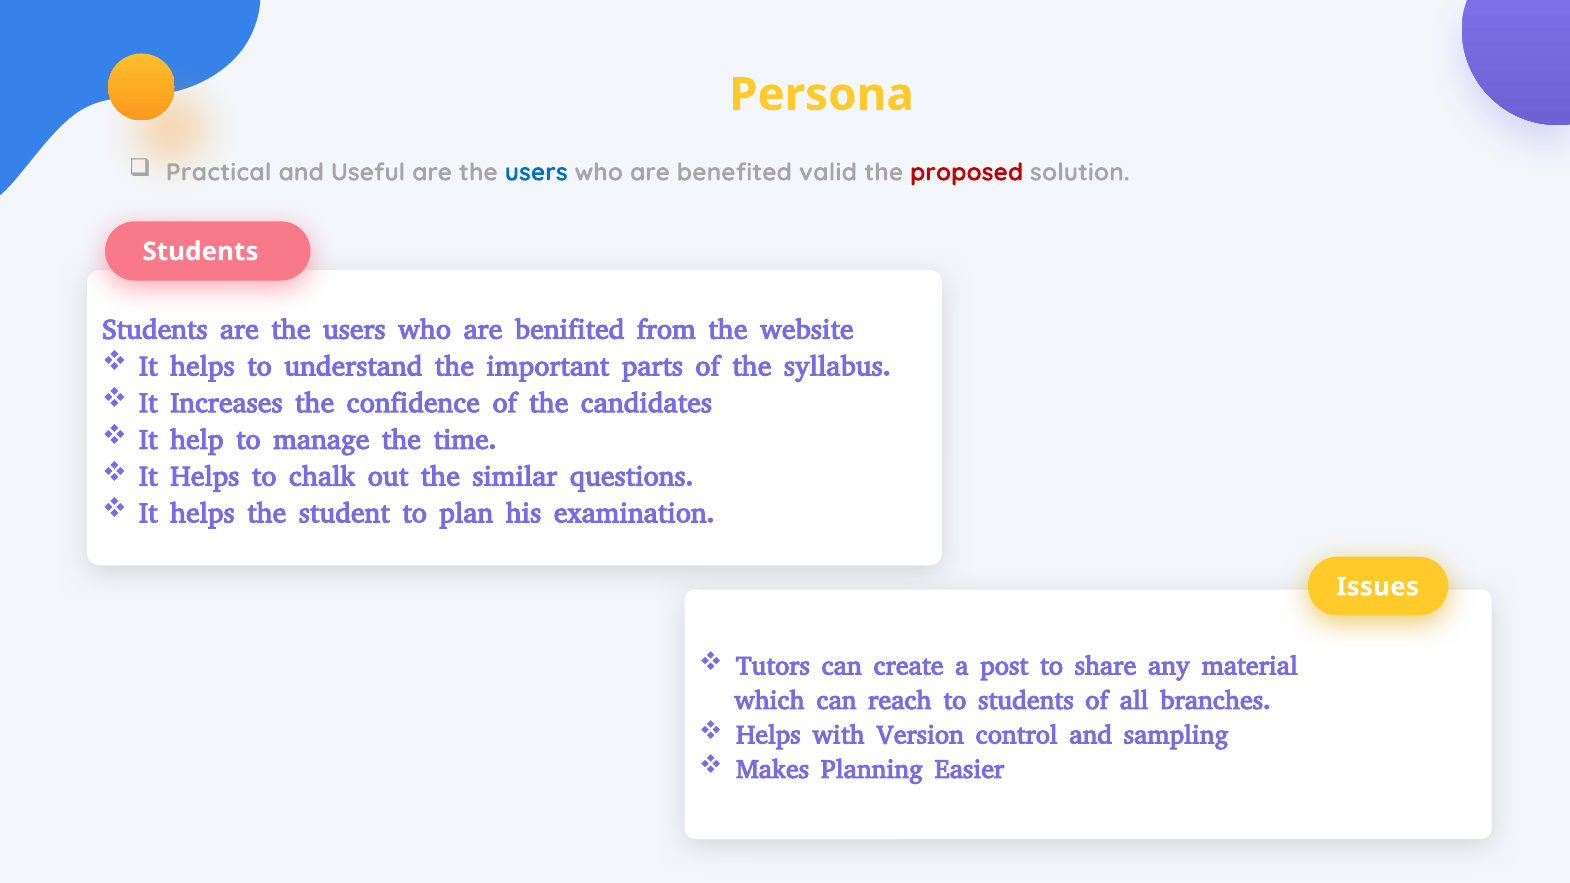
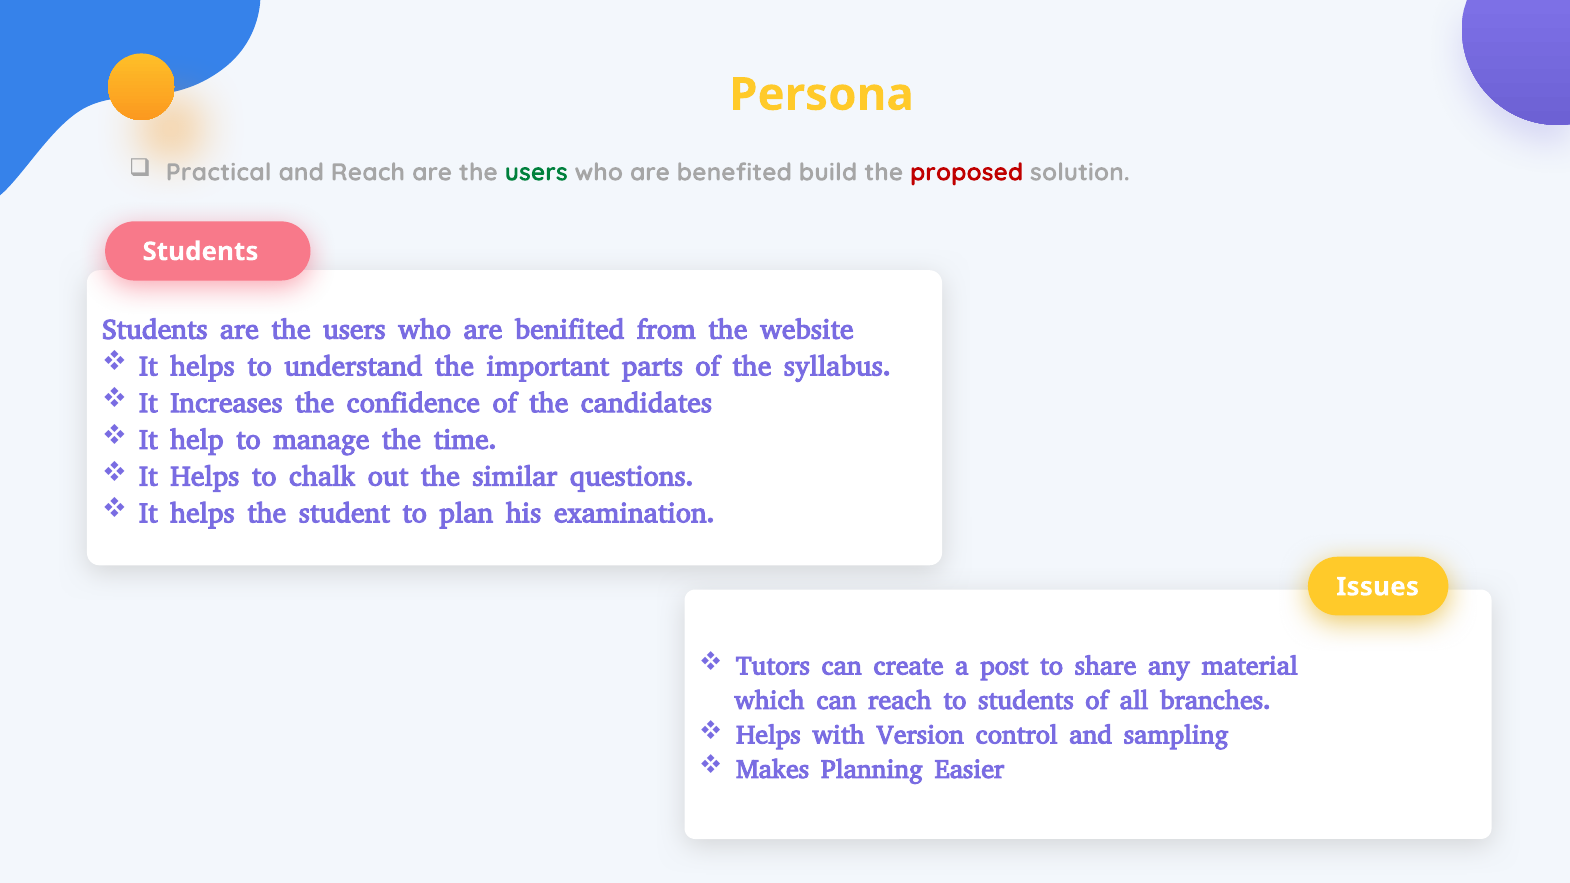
and Useful: Useful -> Reach
users at (536, 172) colour: blue -> green
valid: valid -> build
